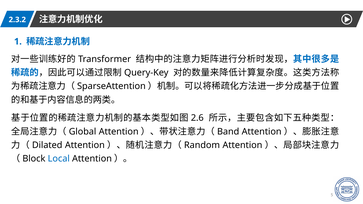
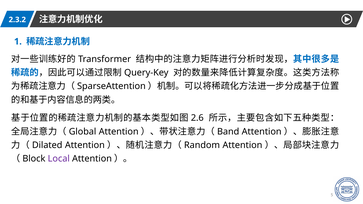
Local colour: blue -> purple
